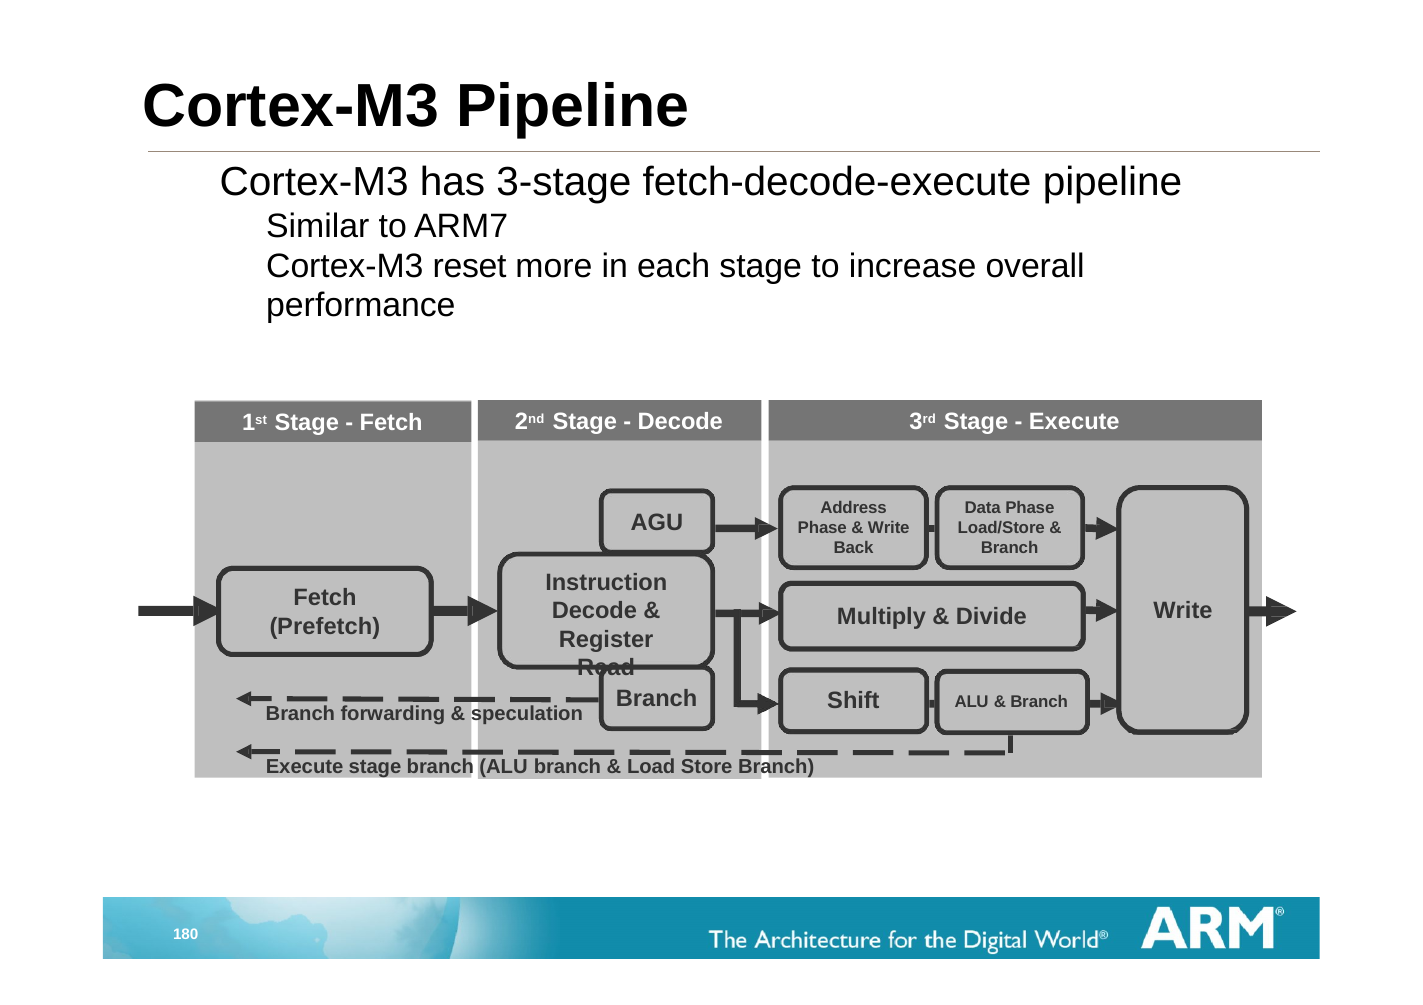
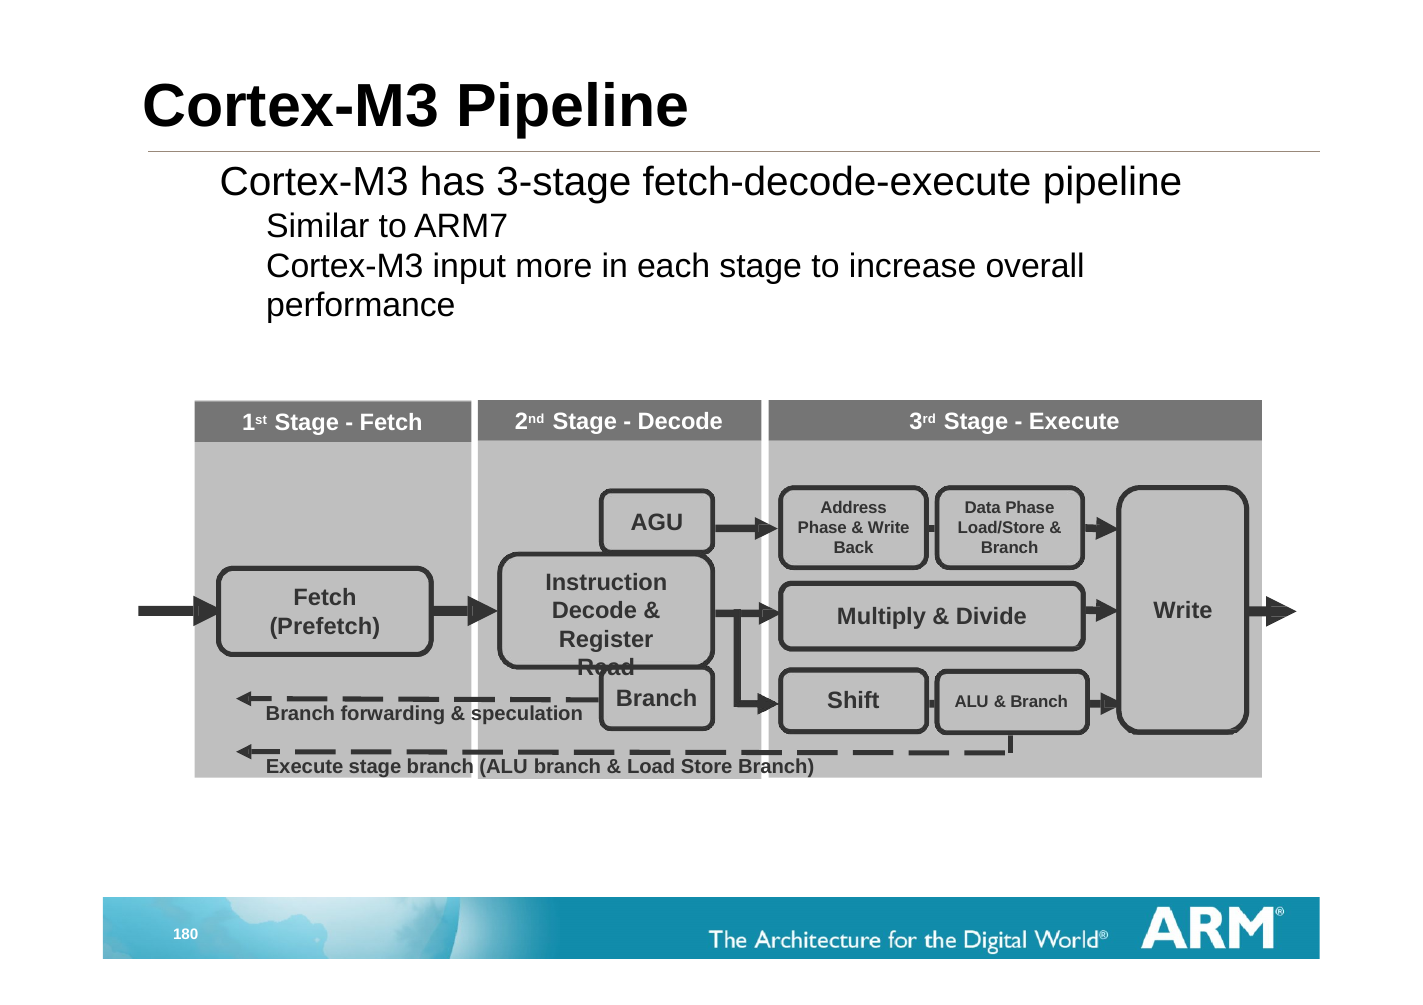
reset: reset -> input
